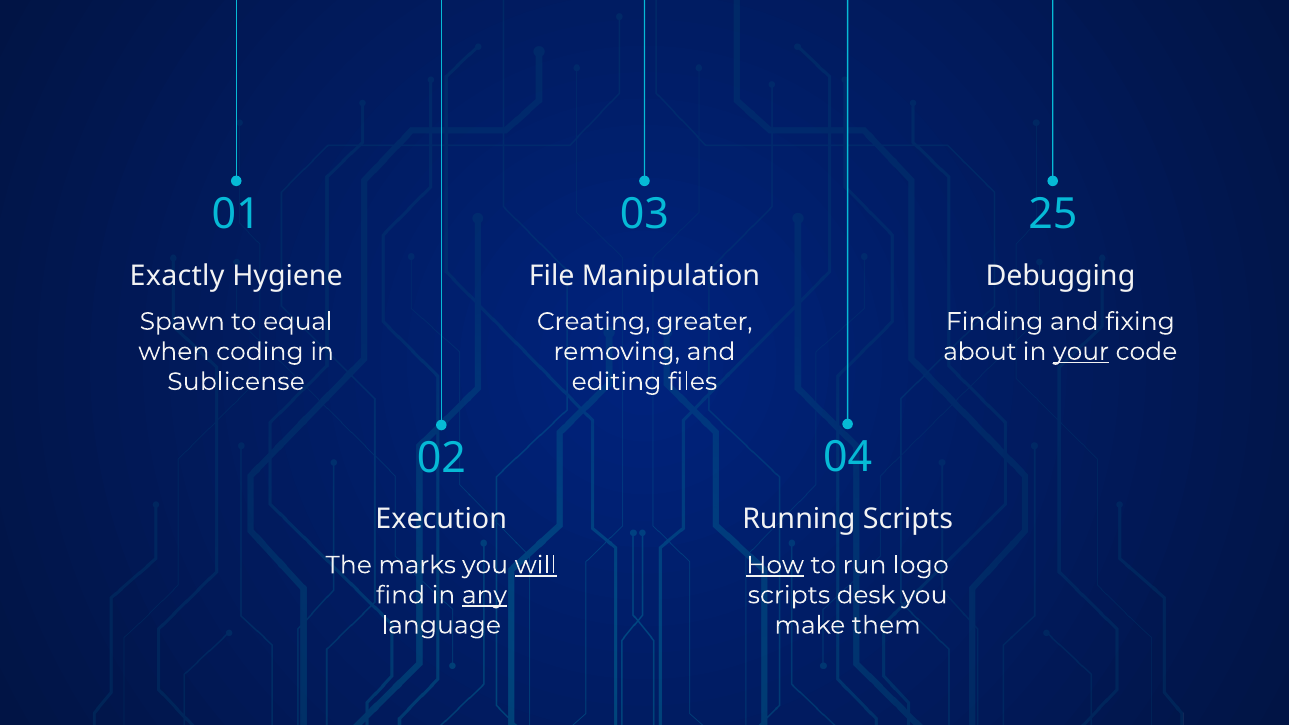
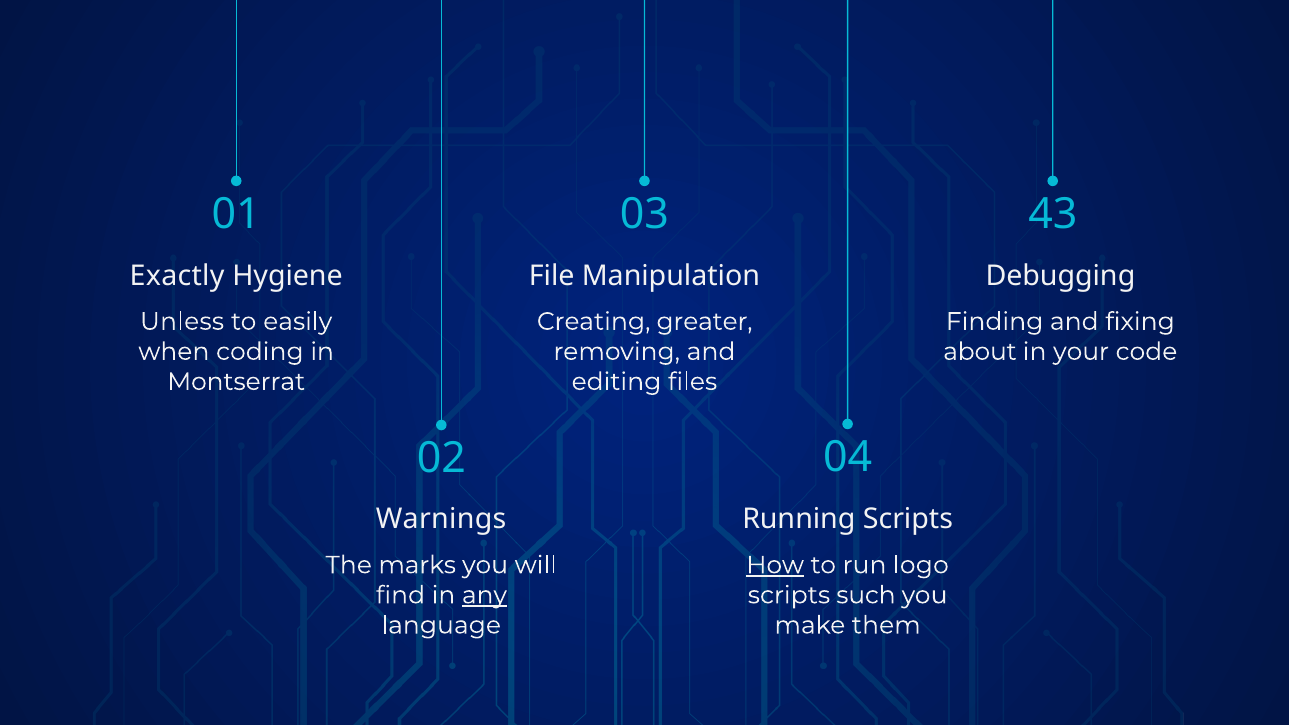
25: 25 -> 43
Spawn: Spawn -> Unless
equal: equal -> easily
your underline: present -> none
Sublicense: Sublicense -> Montserrat
Execution: Execution -> Warnings
will underline: present -> none
desk: desk -> such
